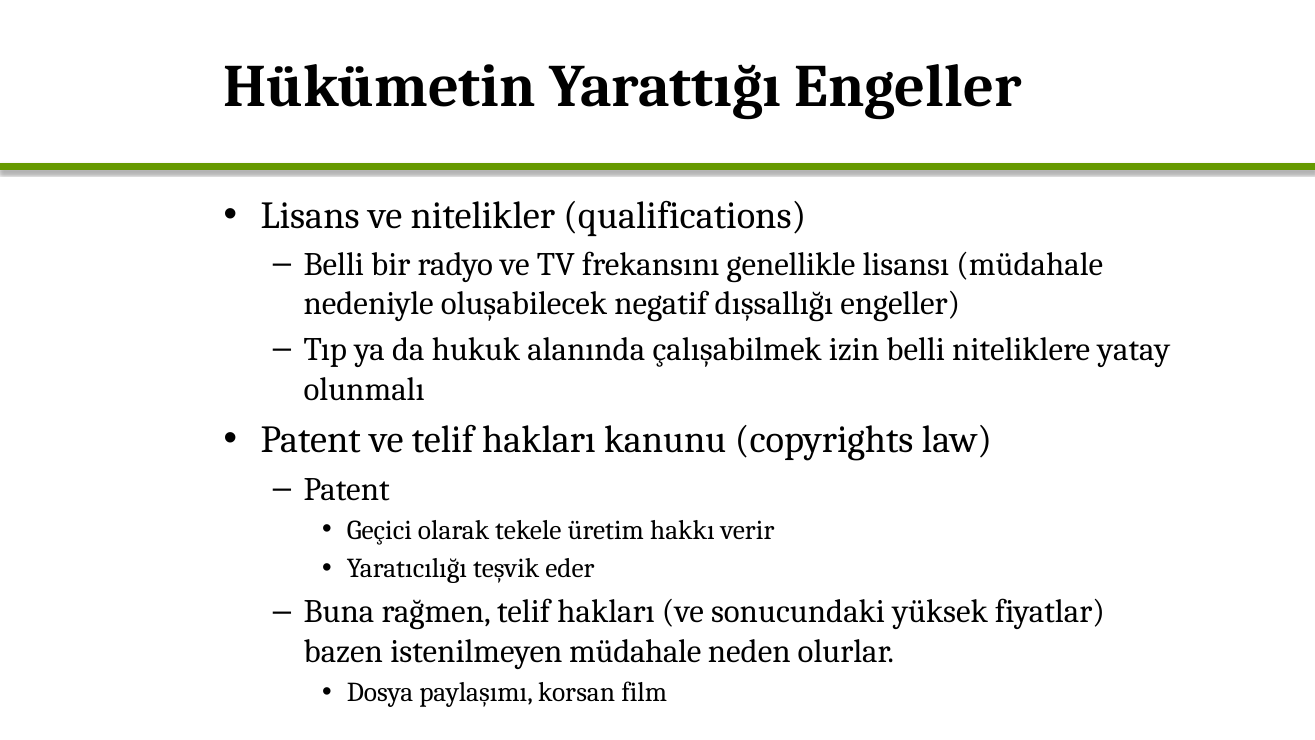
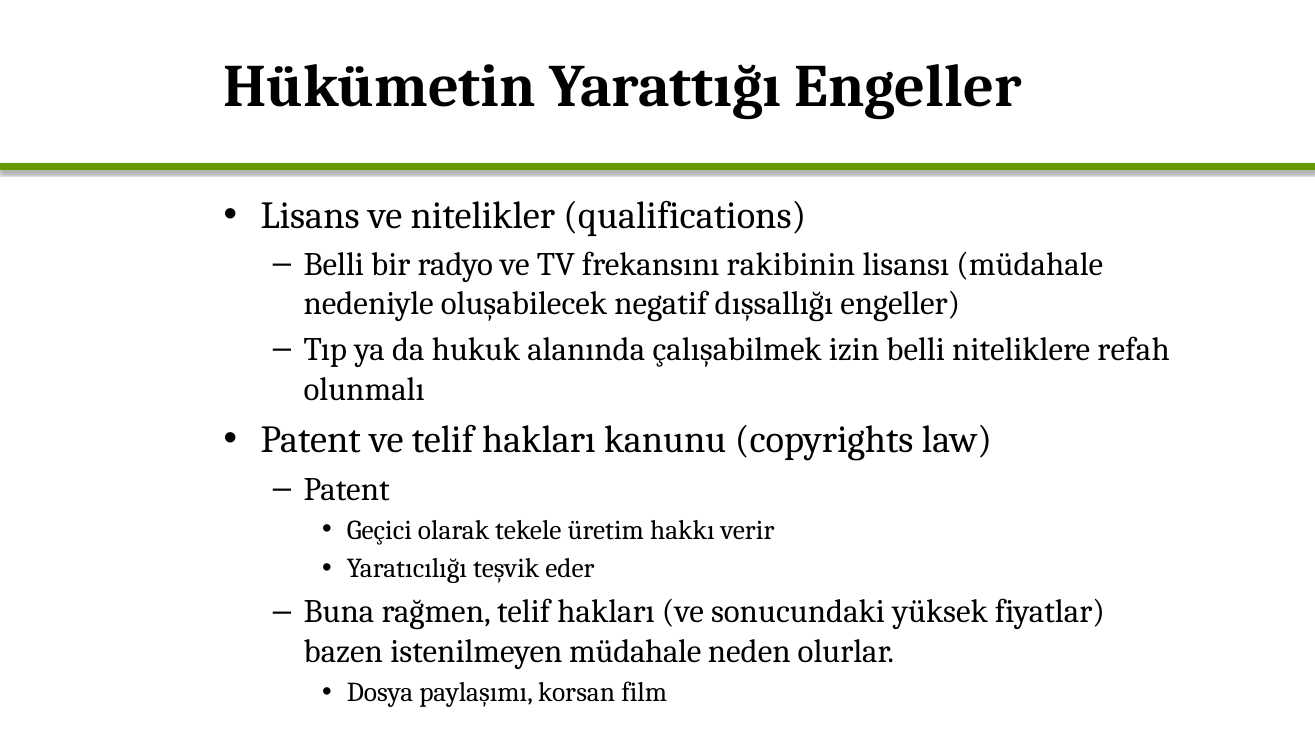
genellikle: genellikle -> rakibinin
yatay: yatay -> refah
